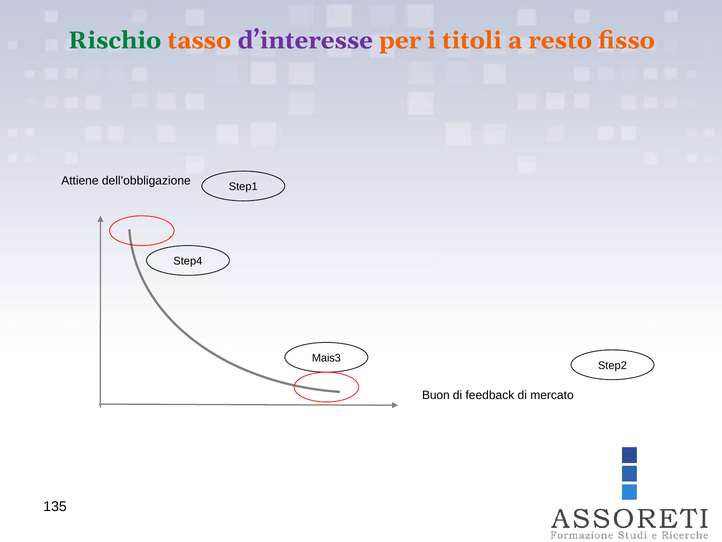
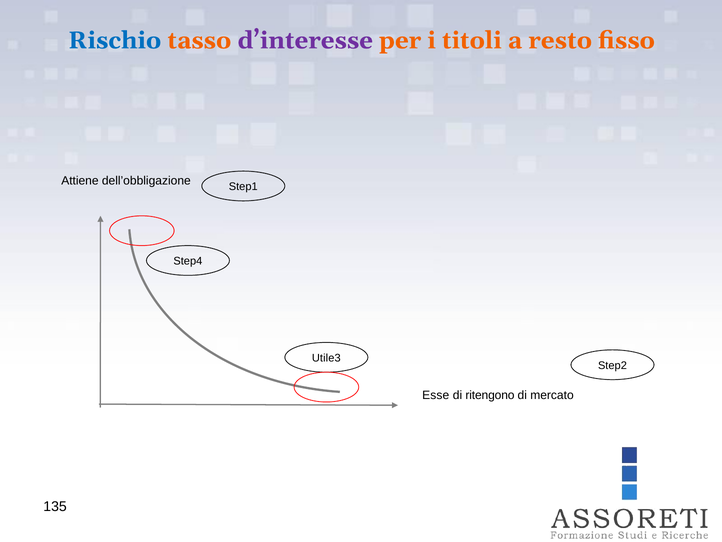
Rischio colour: green -> blue
Mais3: Mais3 -> Utile3
Buon: Buon -> Esse
feedback: feedback -> ritengono
